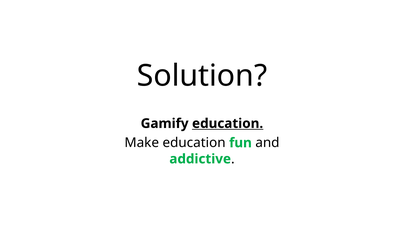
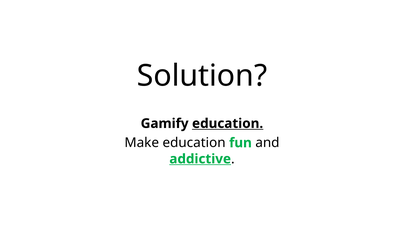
addictive underline: none -> present
